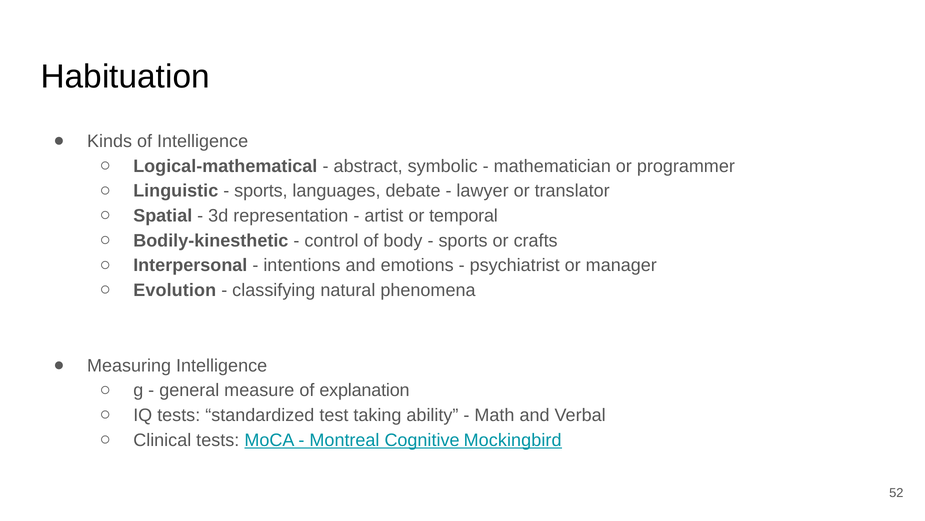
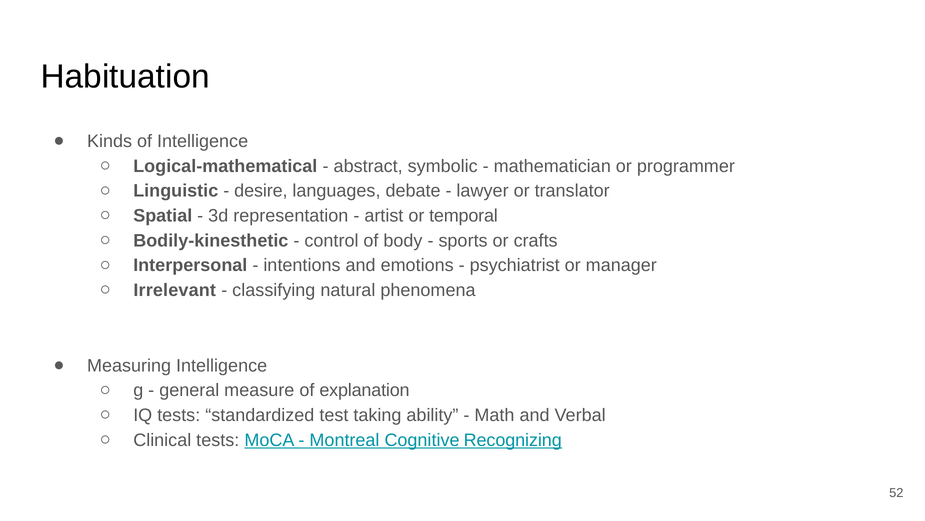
sports at (261, 191): sports -> desire
Evolution: Evolution -> Irrelevant
Mockingbird: Mockingbird -> Recognizing
